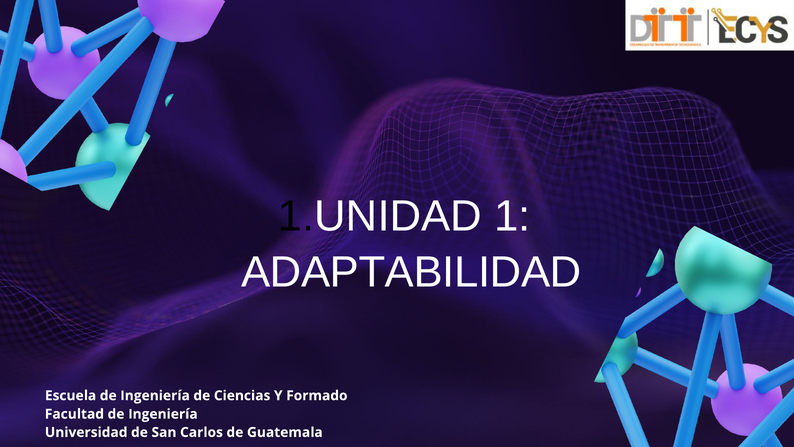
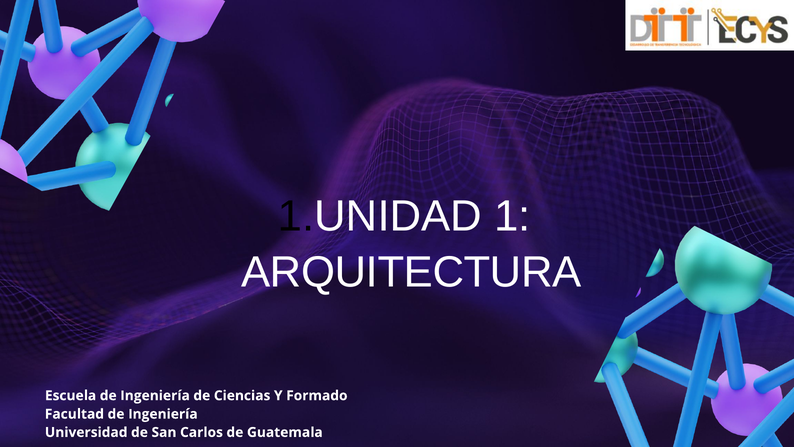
ADAPTABILIDAD: ADAPTABILIDAD -> ARQUITECTURA
